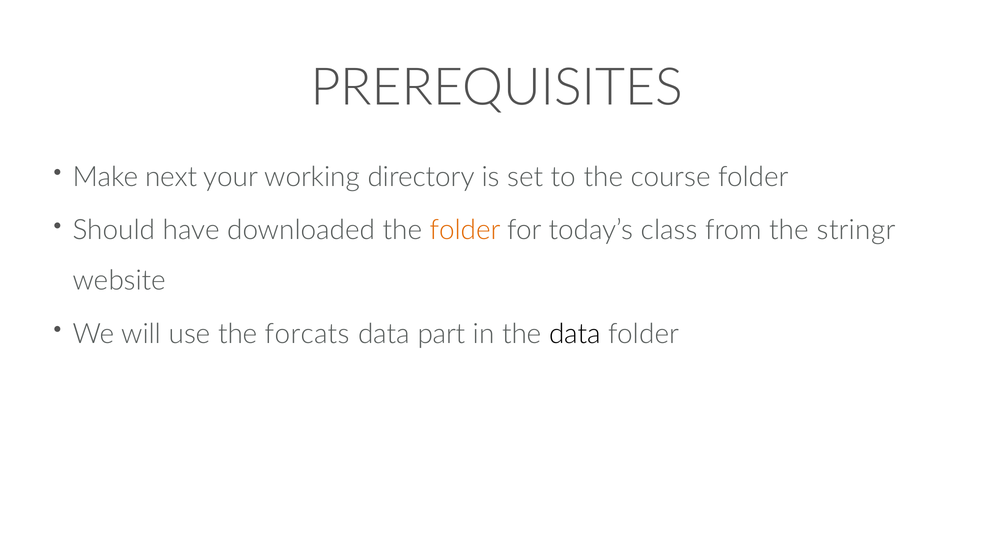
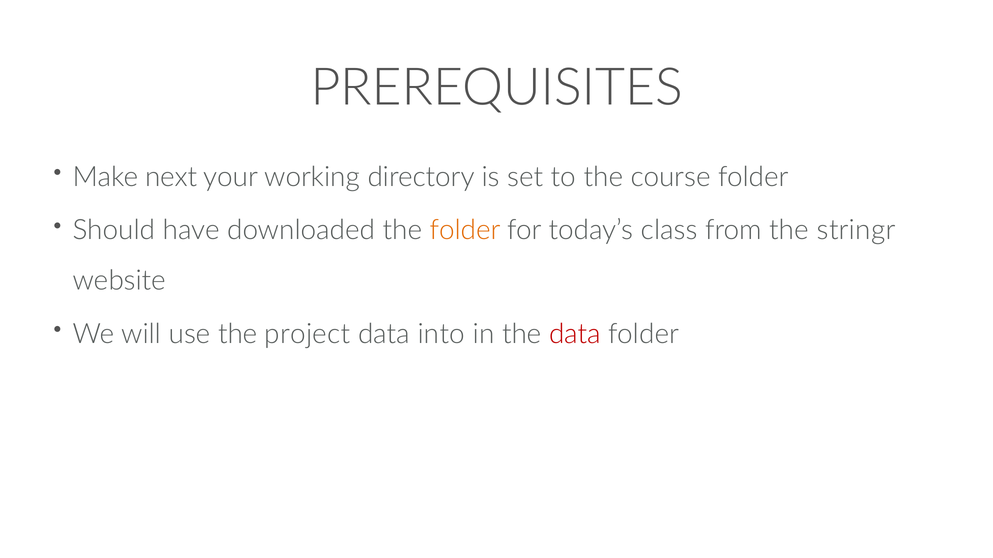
forcats: forcats -> project
part: part -> into
data at (575, 334) colour: black -> red
